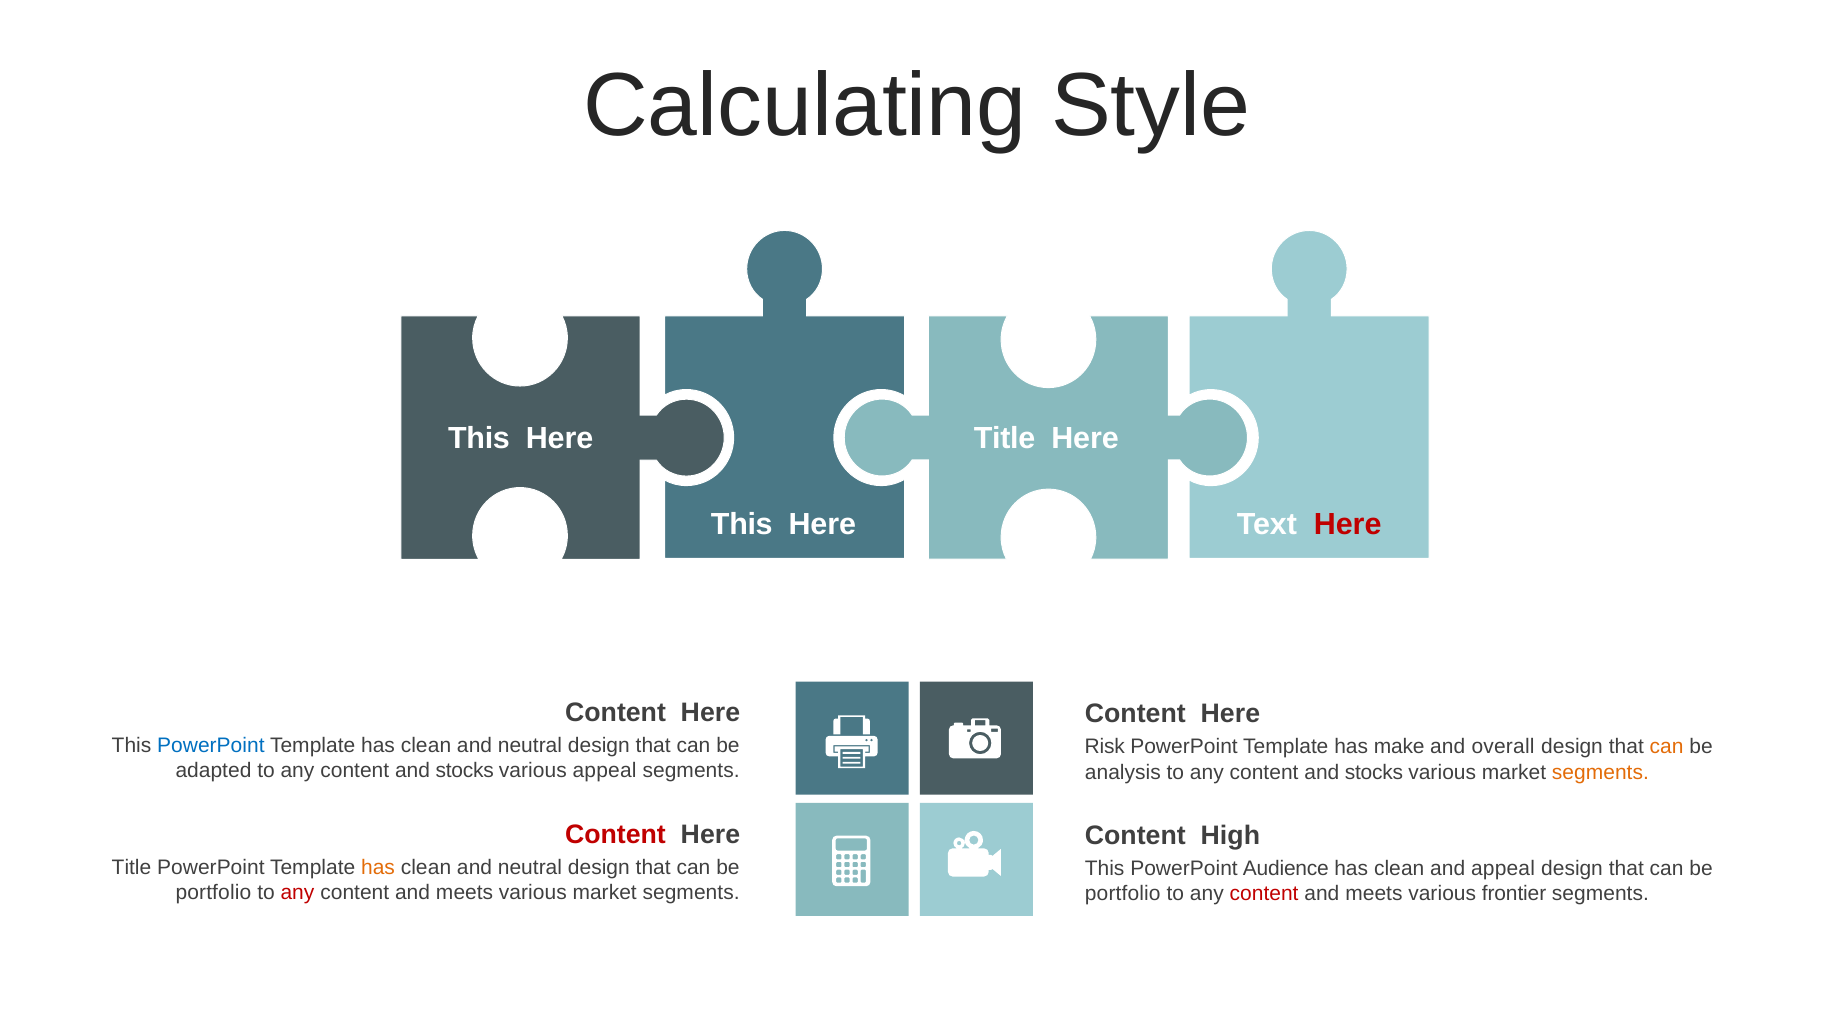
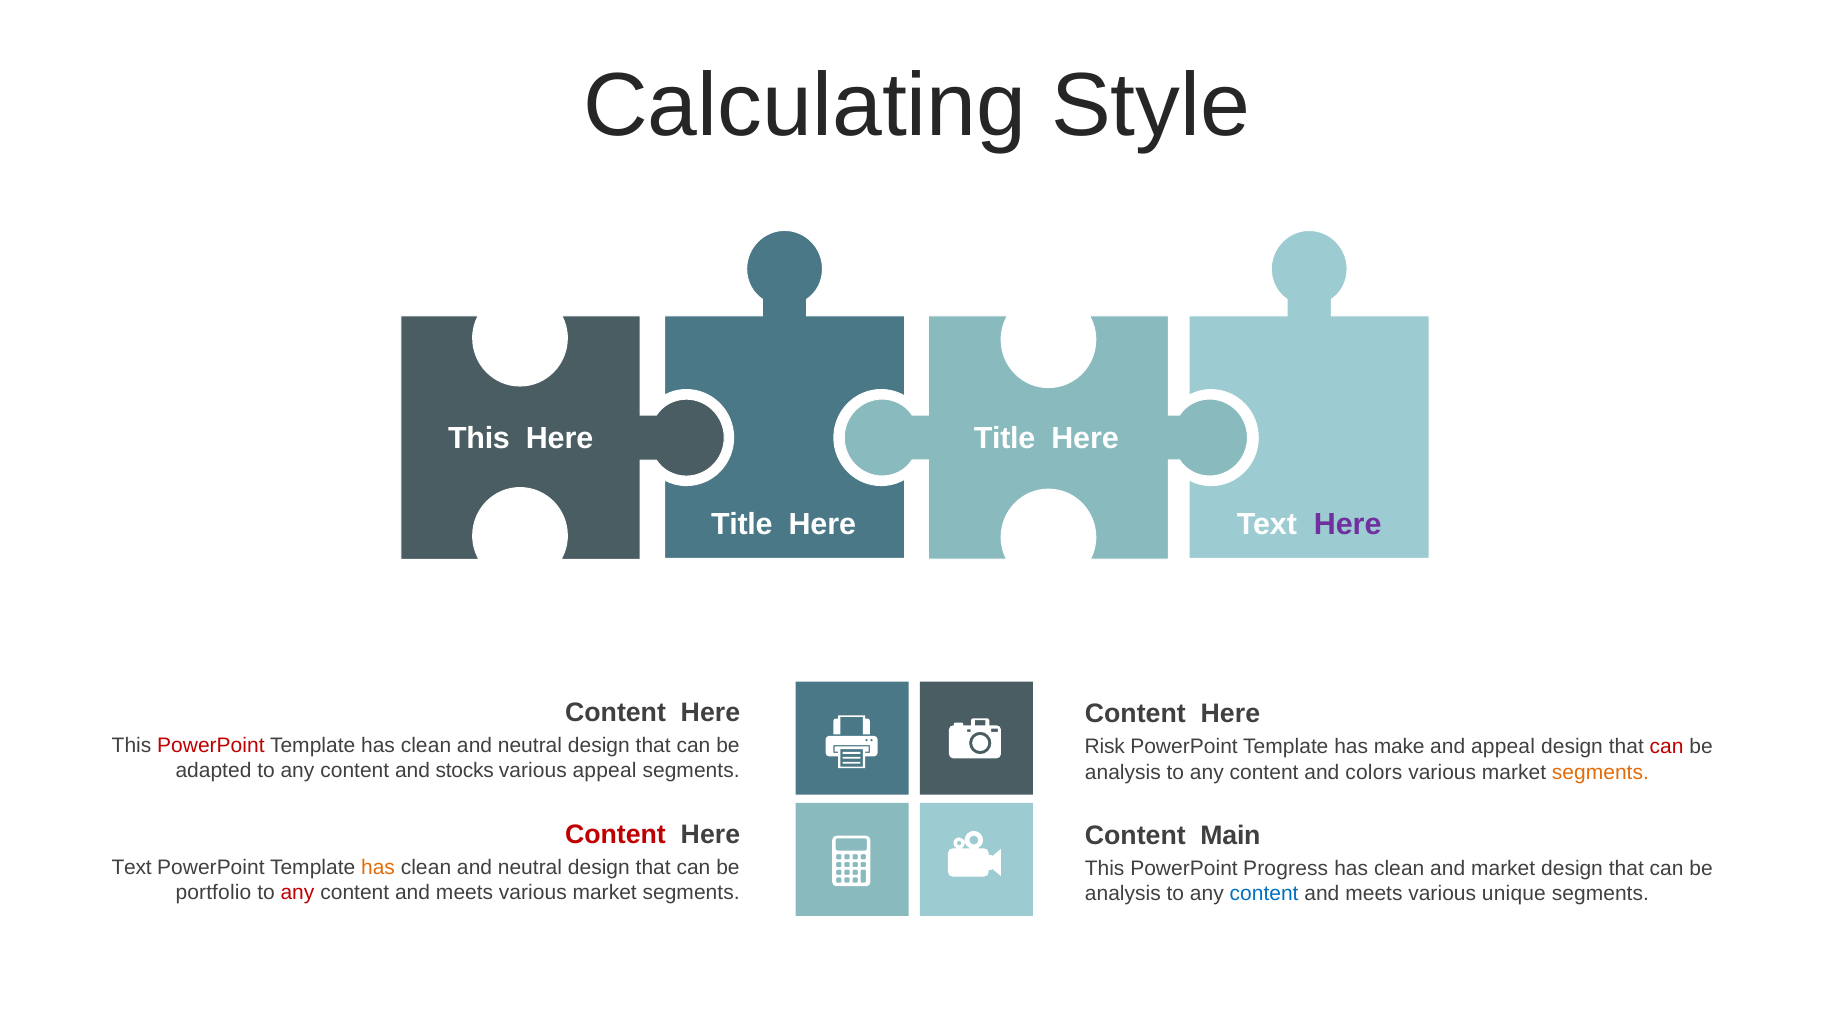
This at (742, 524): This -> Title
Here at (1348, 524) colour: red -> purple
PowerPoint at (211, 745) colour: blue -> red
and overall: overall -> appeal
can at (1667, 746) colour: orange -> red
stocks at (1374, 772): stocks -> colors
High: High -> Main
Title at (132, 867): Title -> Text
Audience: Audience -> Progress
and appeal: appeal -> market
portfolio at (1123, 893): portfolio -> analysis
content at (1264, 893) colour: red -> blue
frontier: frontier -> unique
